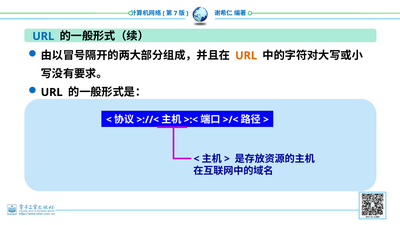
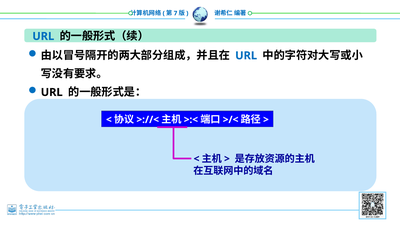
URL at (246, 56) colour: orange -> blue
